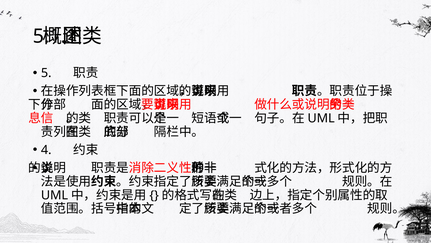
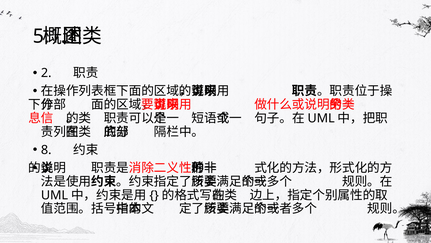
5: 5 -> 2
4: 4 -> 8
